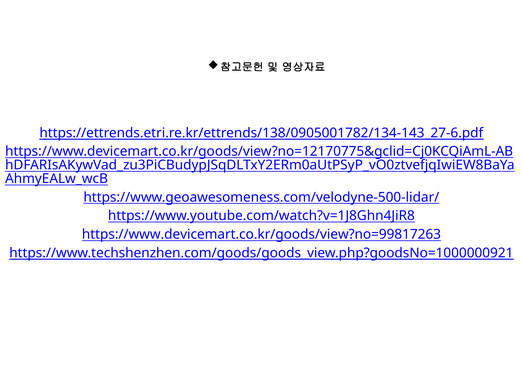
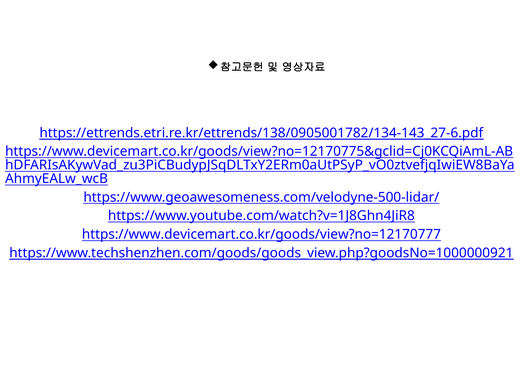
https://www.devicemart.co.kr/goods/view?no=99817263: https://www.devicemart.co.kr/goods/view?no=99817263 -> https://www.devicemart.co.kr/goods/view?no=12170777
